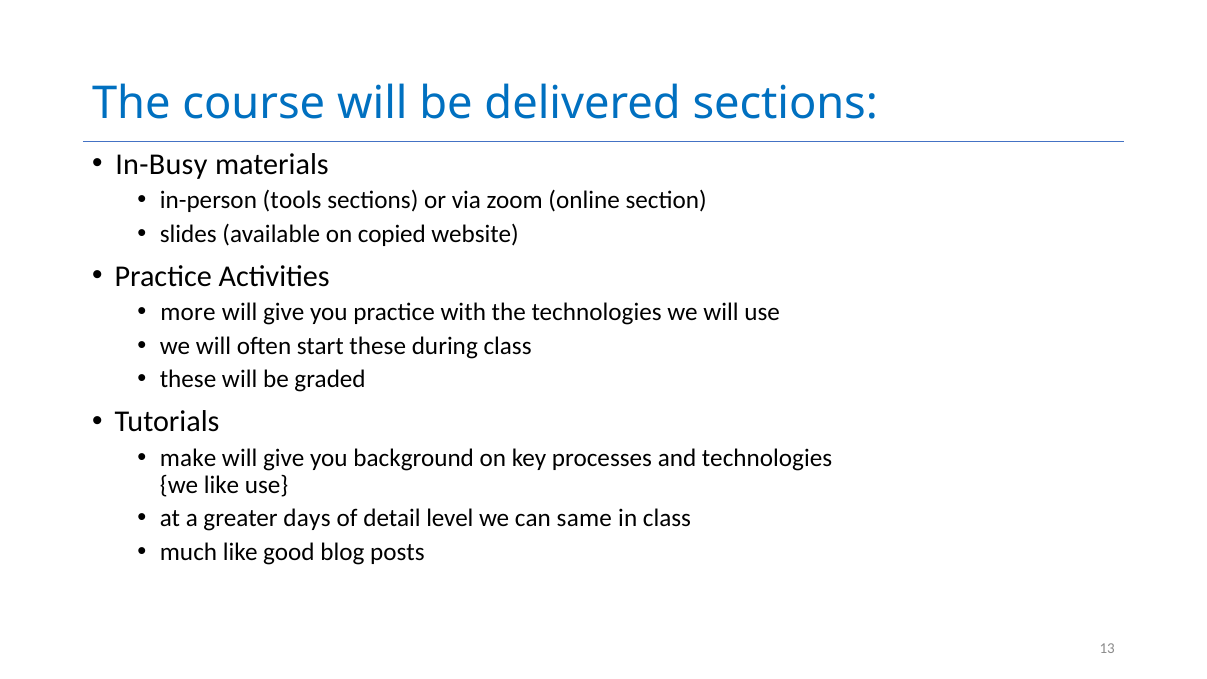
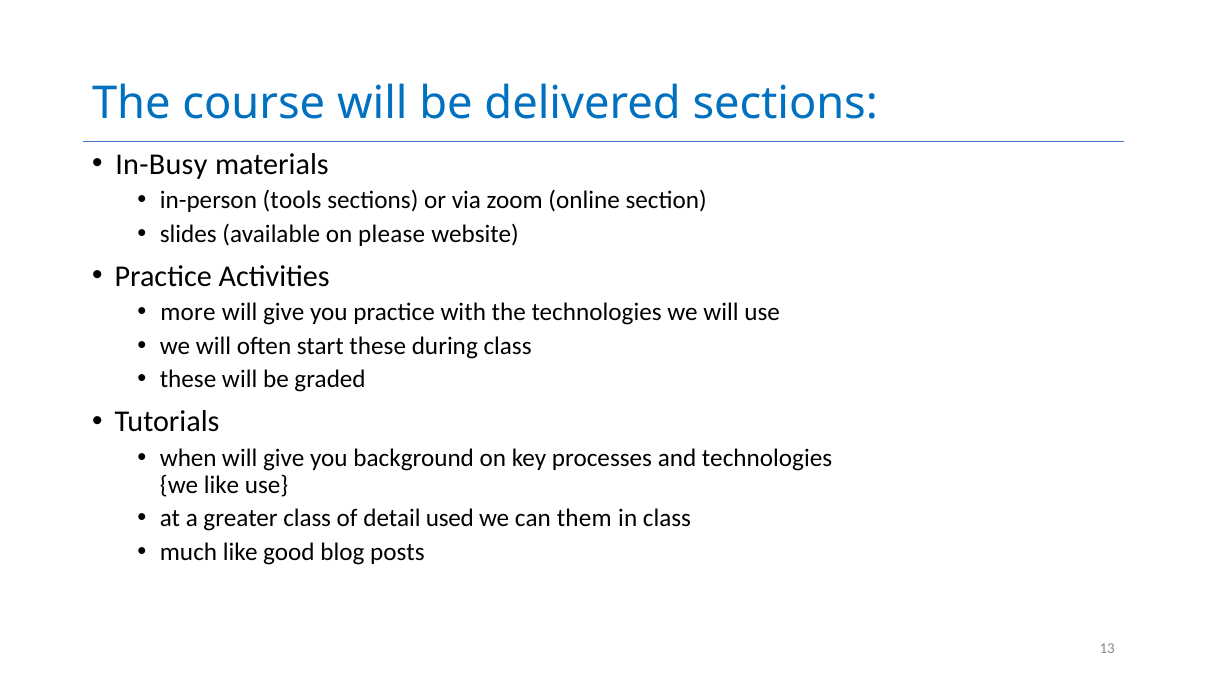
copied: copied -> please
make: make -> when
greater days: days -> class
level: level -> used
same: same -> them
